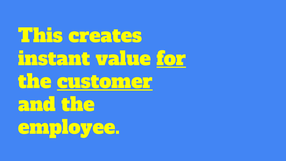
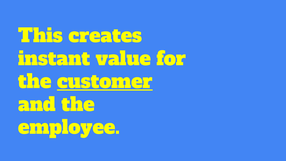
for underline: present -> none
